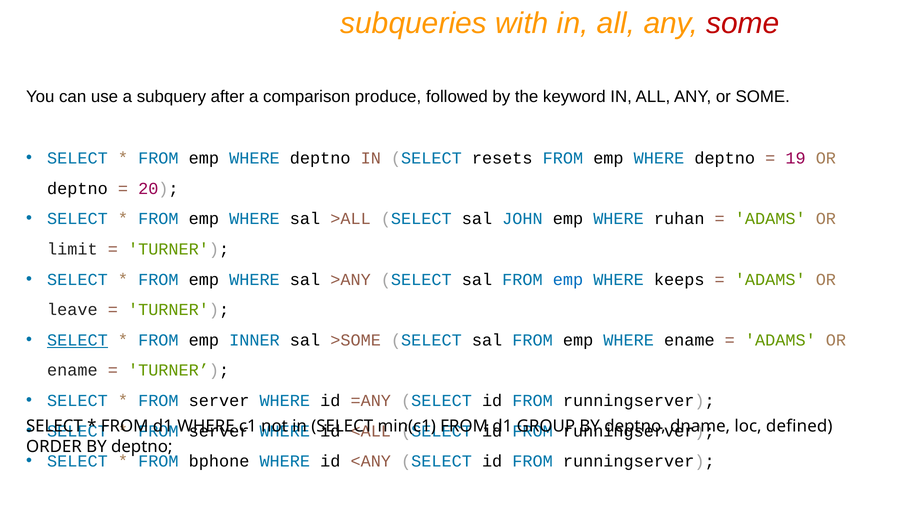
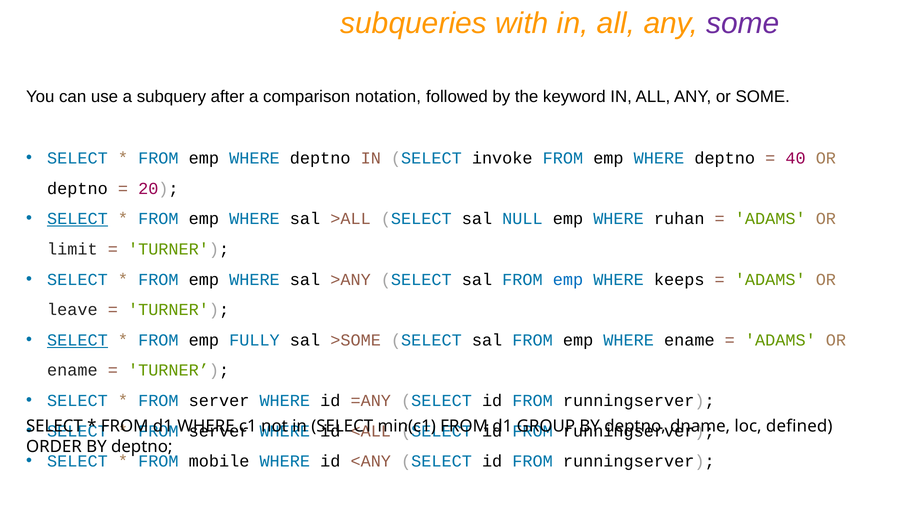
some at (743, 23) colour: red -> purple
produce: produce -> notation
resets: resets -> invoke
19: 19 -> 40
SELECT at (77, 219) underline: none -> present
JOHN: JOHN -> NULL
INNER: INNER -> FULLY
bphone: bphone -> mobile
